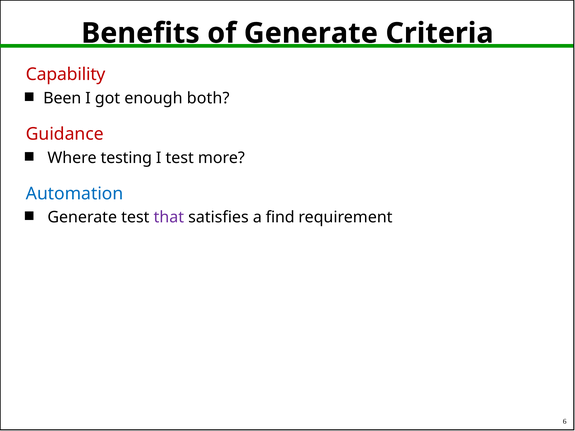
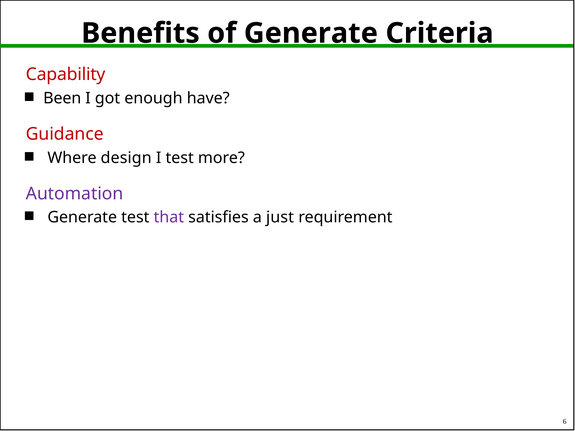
both: both -> have
testing: testing -> design
Automation colour: blue -> purple
find: find -> just
